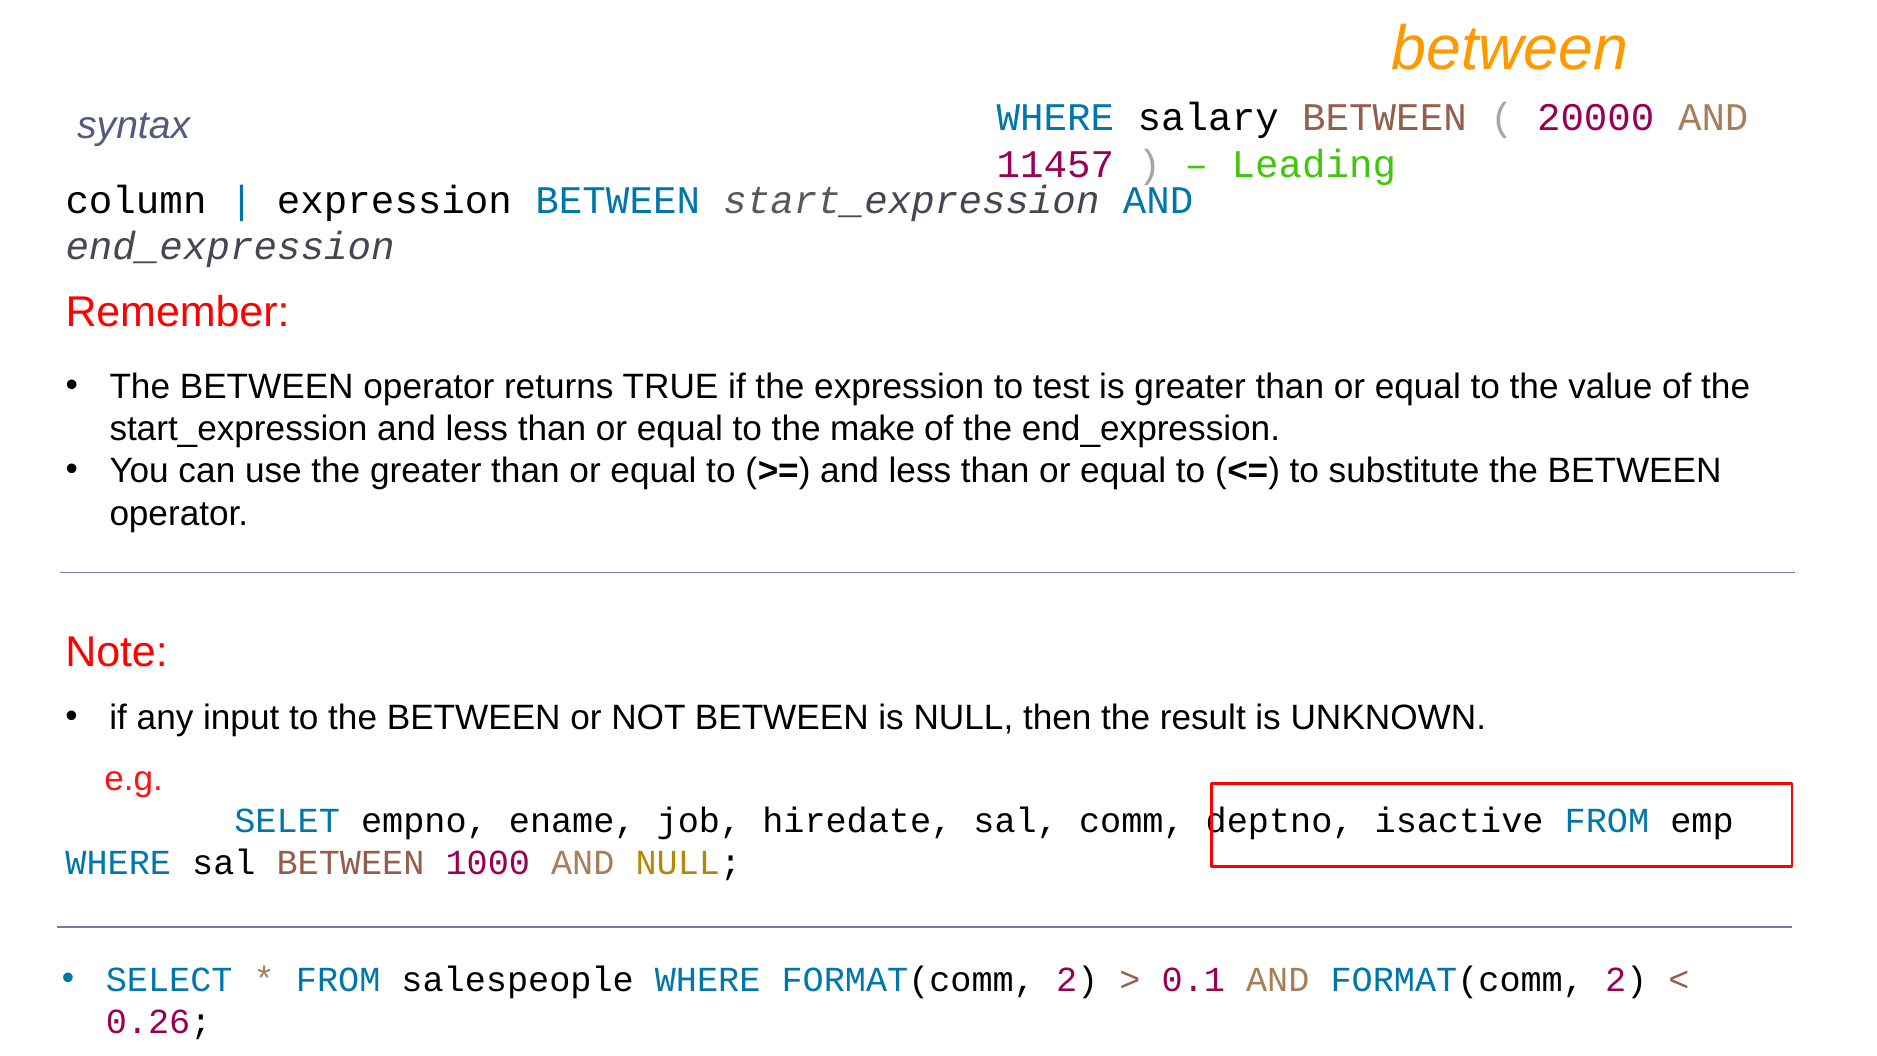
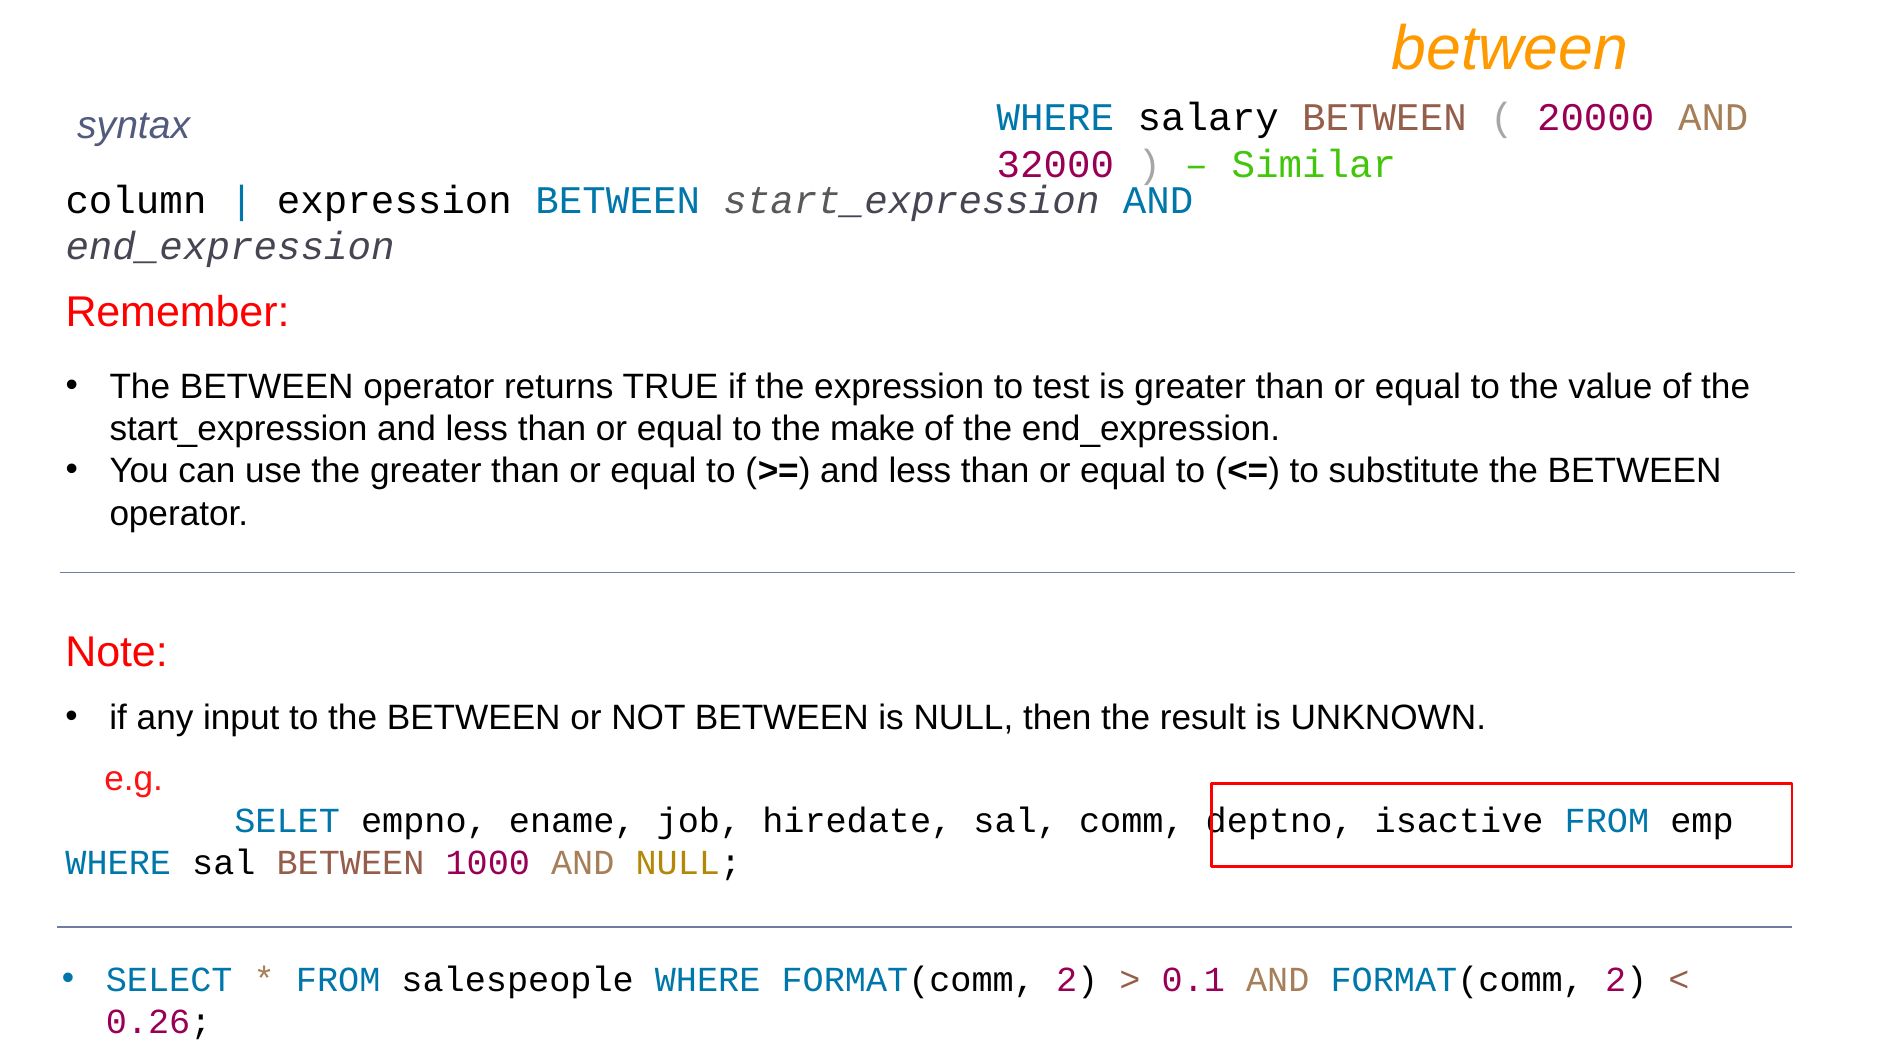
11457: 11457 -> 32000
Leading: Leading -> Similar
